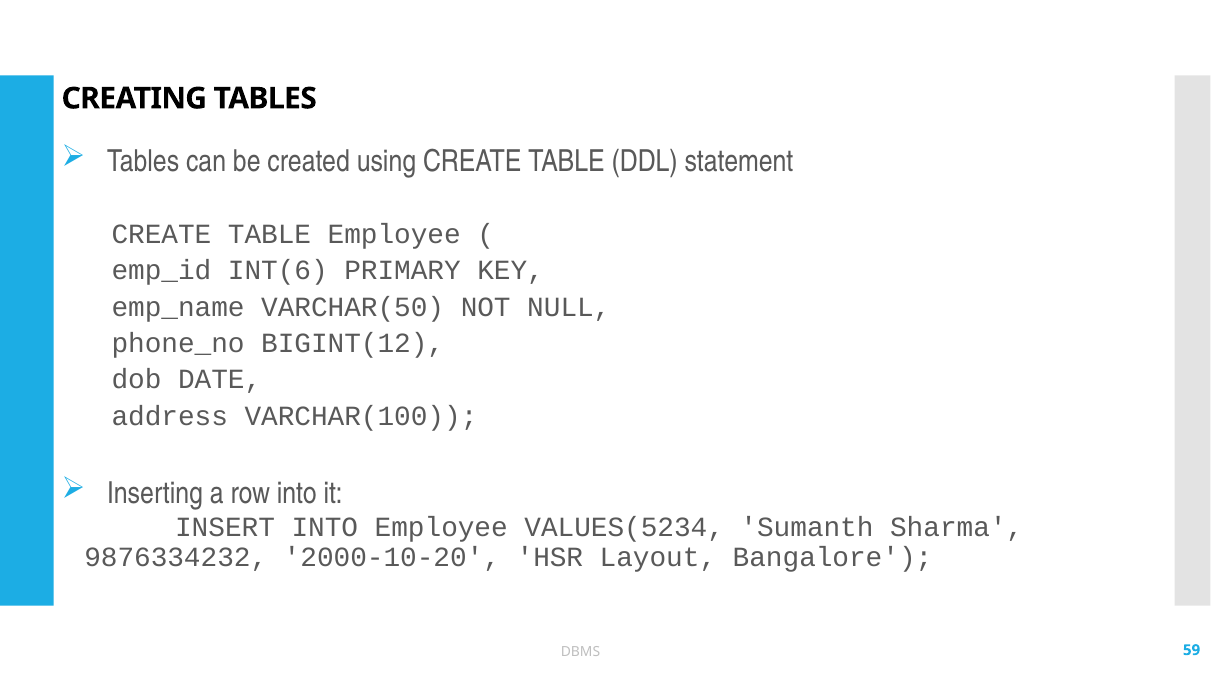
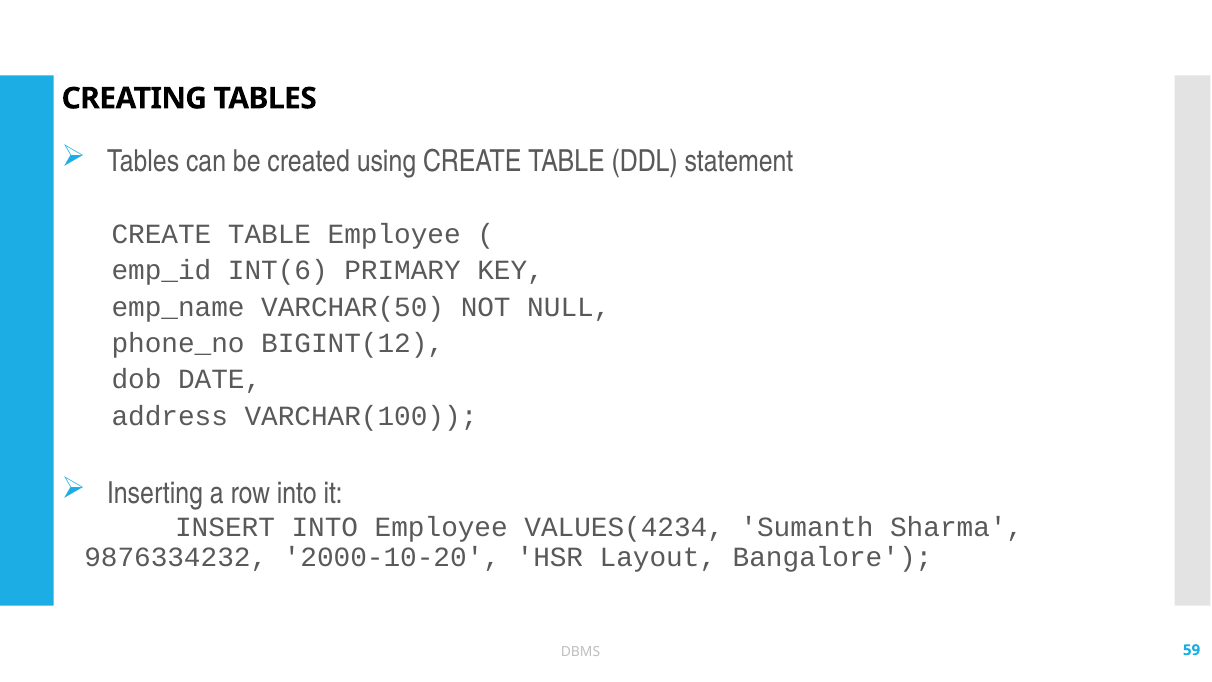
VALUES(5234: VALUES(5234 -> VALUES(4234
